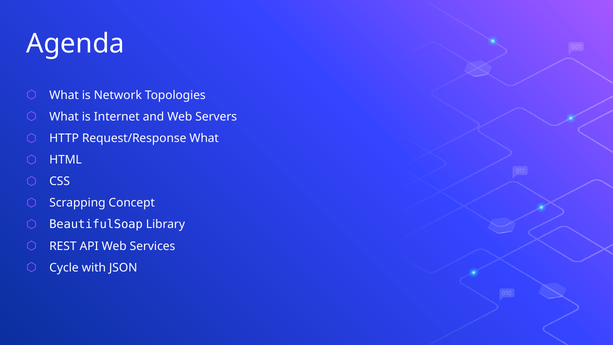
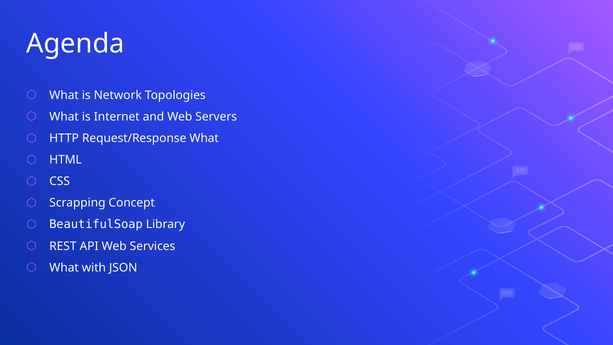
Cycle at (64, 267): Cycle -> What
